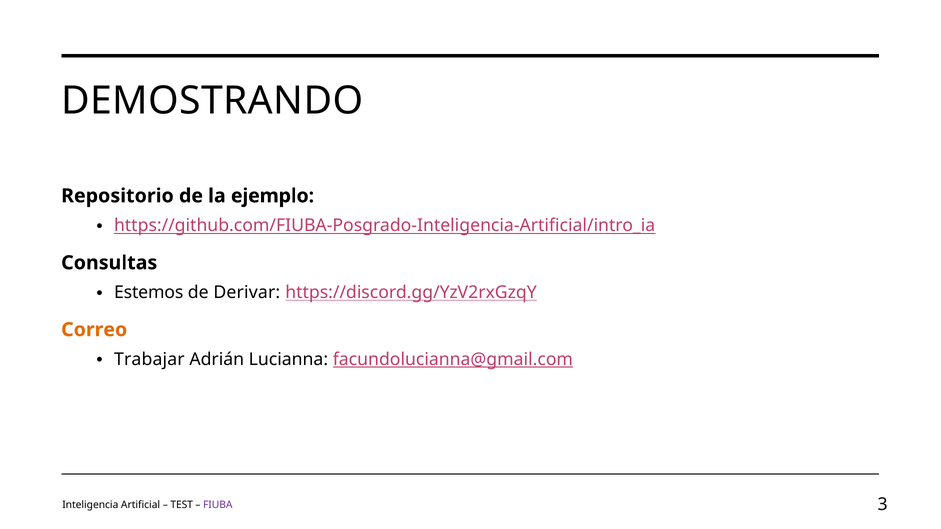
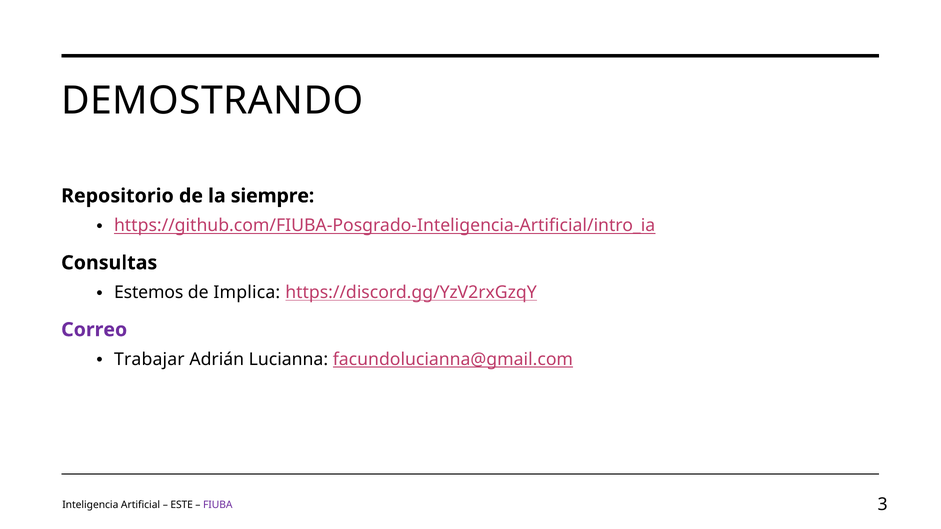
ejemplo: ejemplo -> siempre
Derivar: Derivar -> Implica
Correo colour: orange -> purple
TEST: TEST -> ESTE
